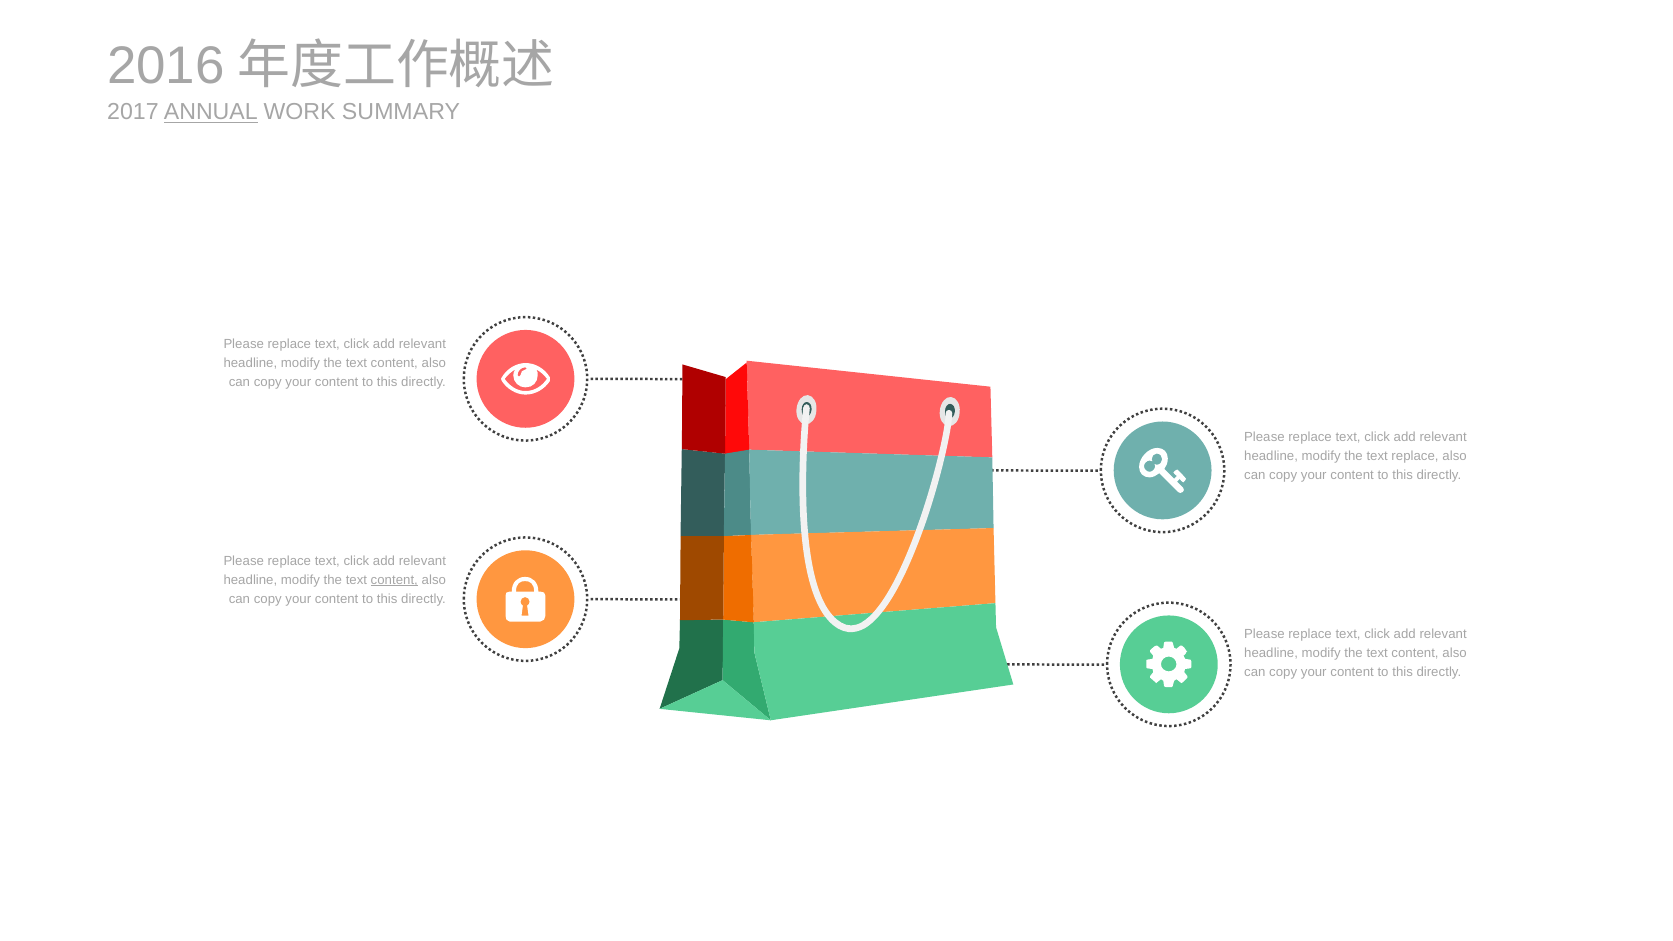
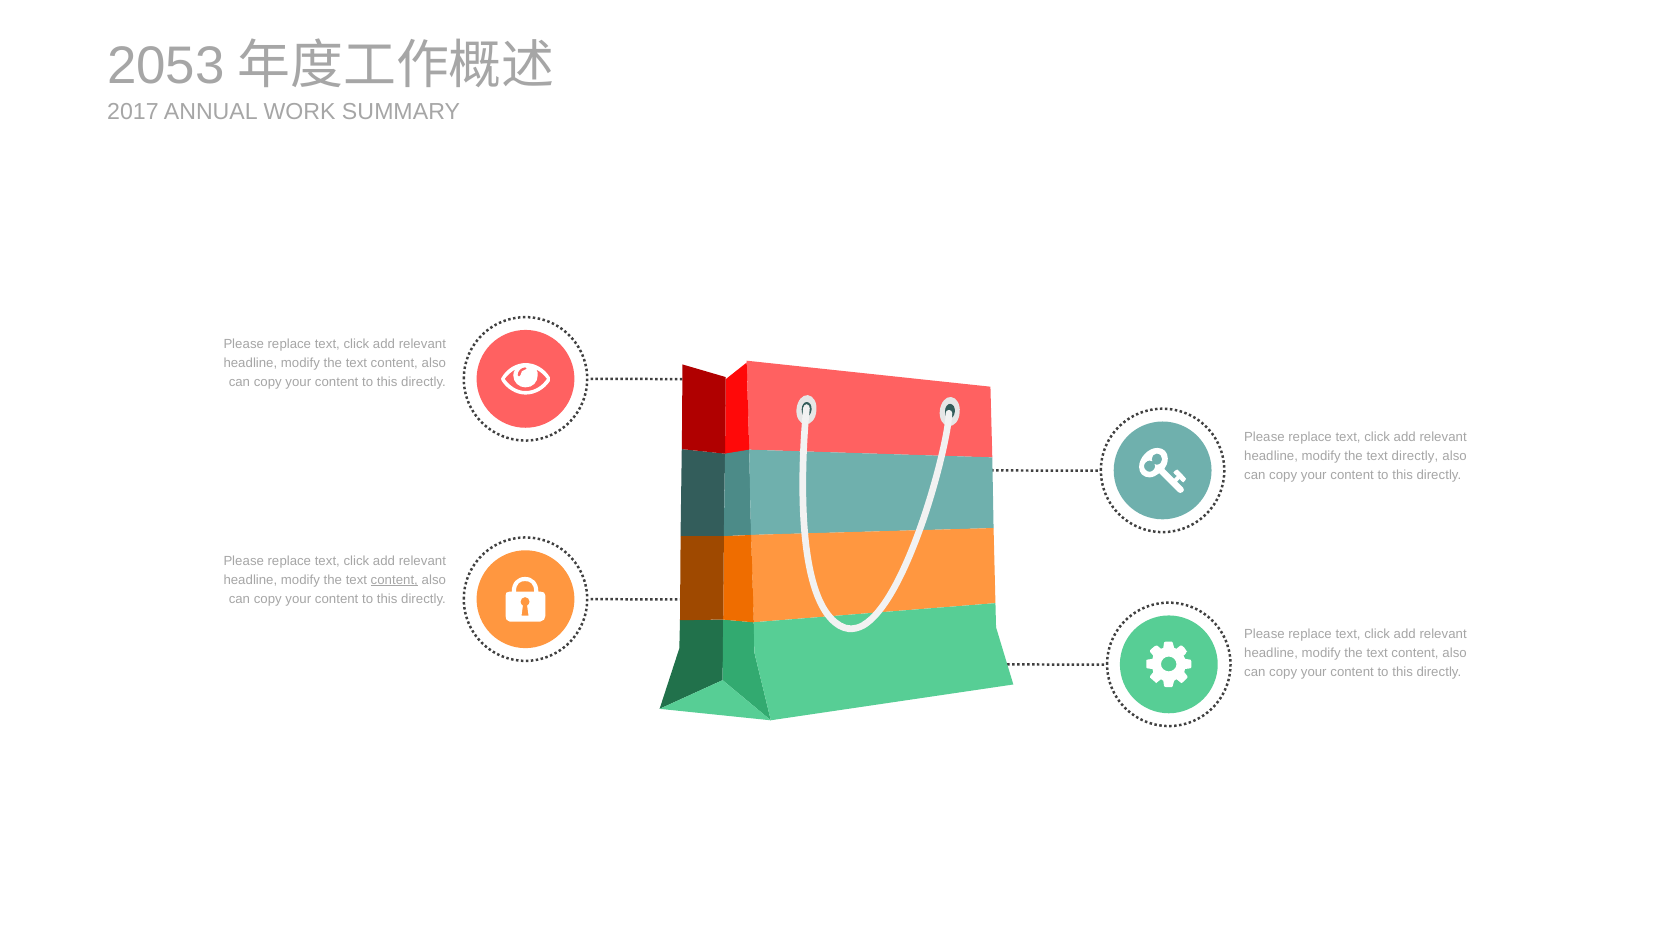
2016: 2016 -> 2053
ANNUAL underline: present -> none
text replace: replace -> directly
